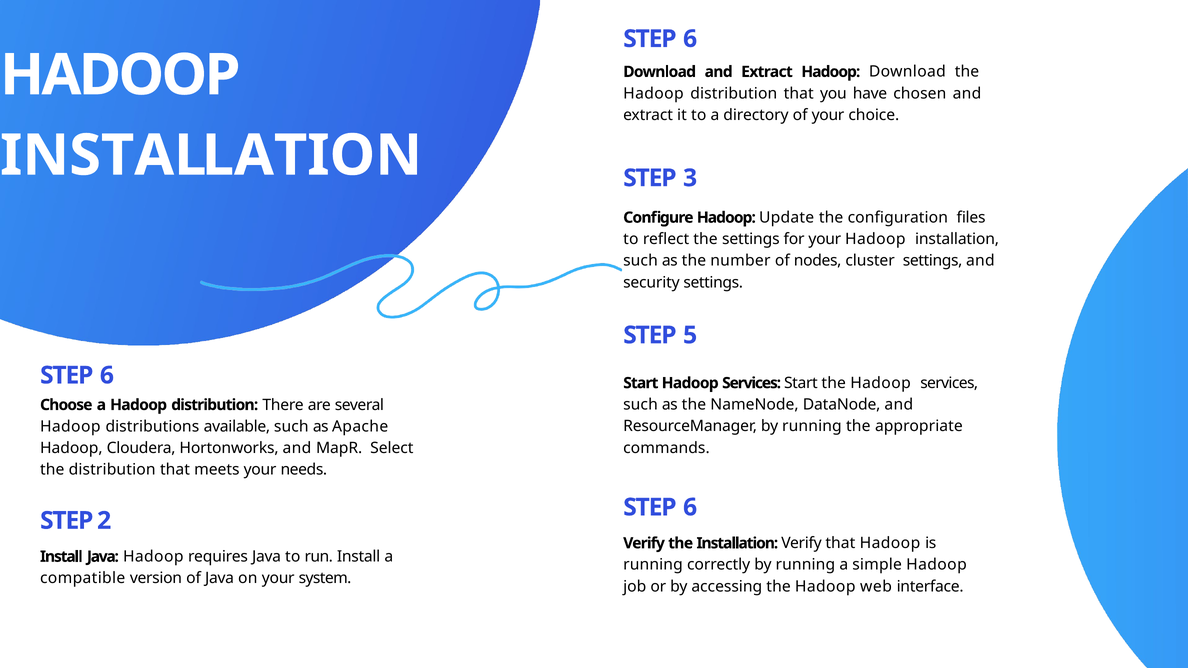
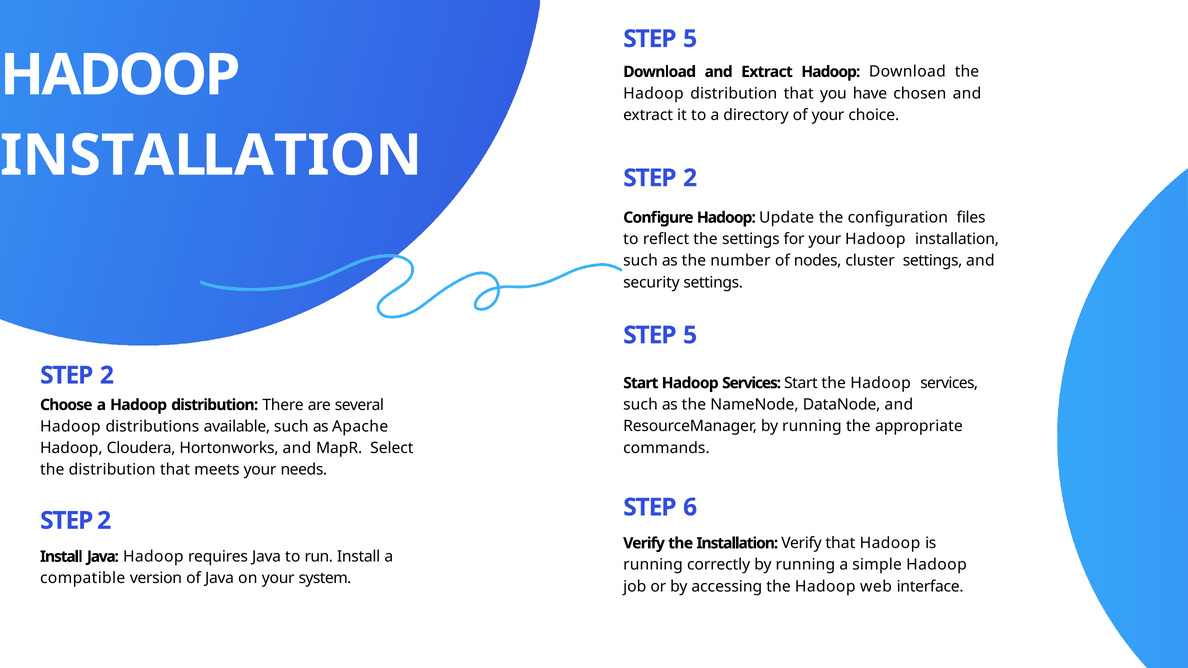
6 at (690, 39): 6 -> 5
3 at (690, 178): 3 -> 2
6 at (107, 375): 6 -> 2
